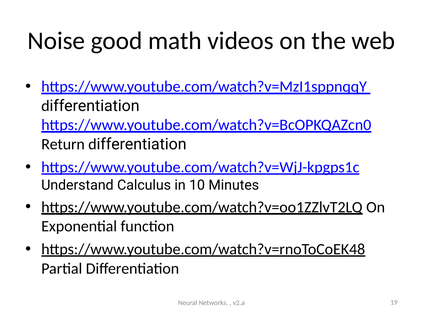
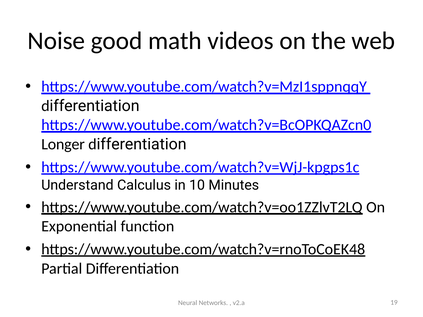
Return: Return -> Longer
